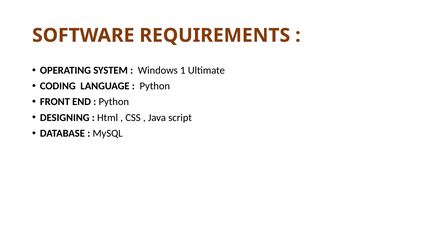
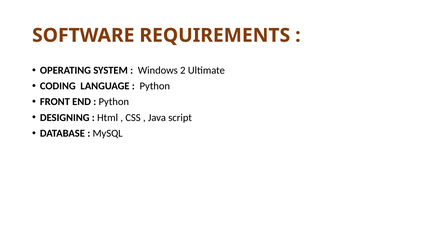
1: 1 -> 2
